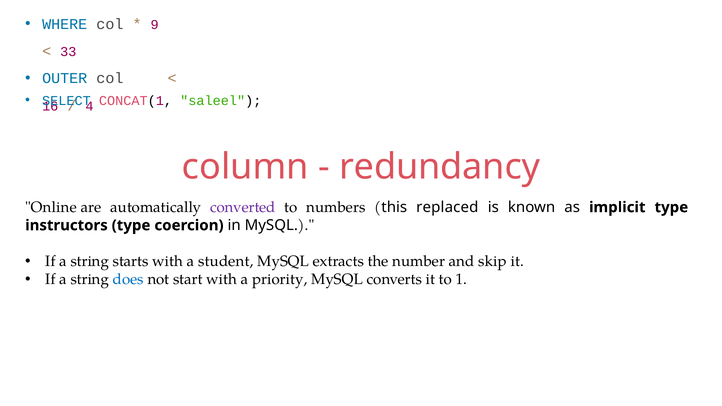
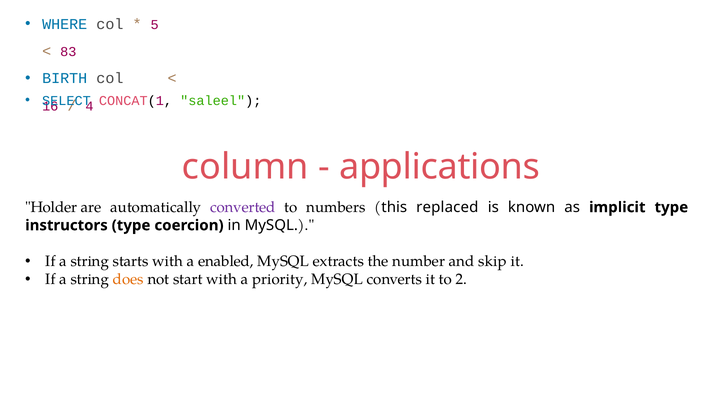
9: 9 -> 5
33: 33 -> 83
OUTER: OUTER -> BIRTH
redundancy: redundancy -> applications
Online: Online -> Holder
student: student -> enabled
does colour: blue -> orange
1: 1 -> 2
